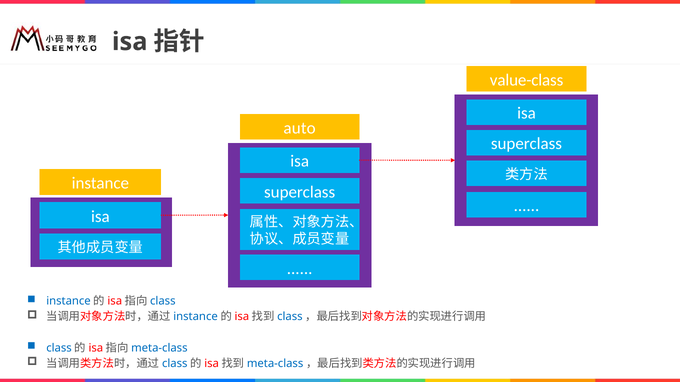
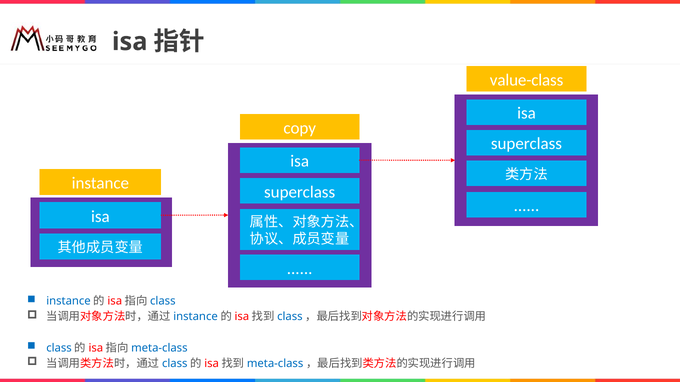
auto: auto -> copy
